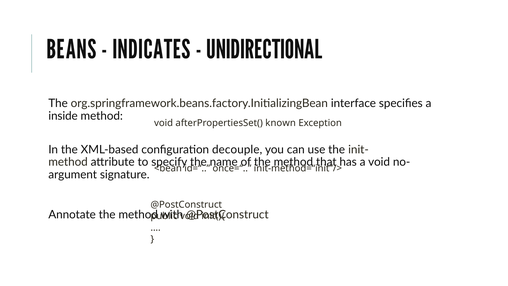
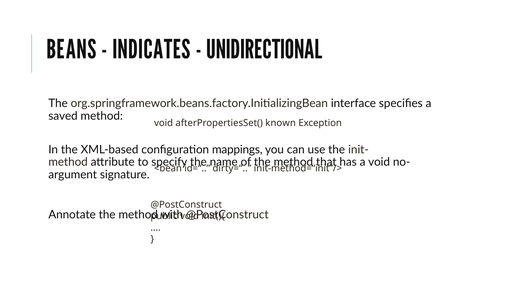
inside: inside -> saved
decouple: decouple -> mappings
once=“: once=“ -> dirty=“
